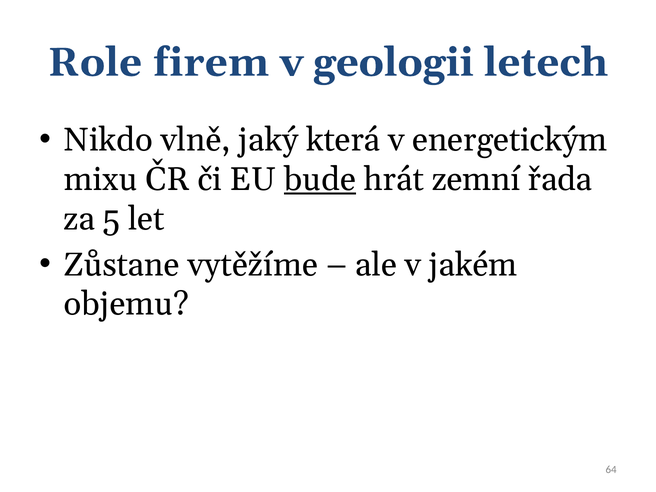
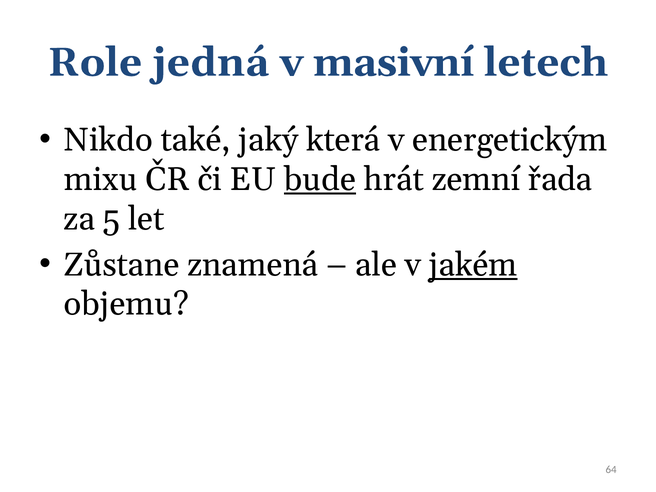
firem: firem -> jedná
geologii: geologii -> masivní
vlně: vlně -> také
vytěžíme: vytěžíme -> znamená
jakém underline: none -> present
